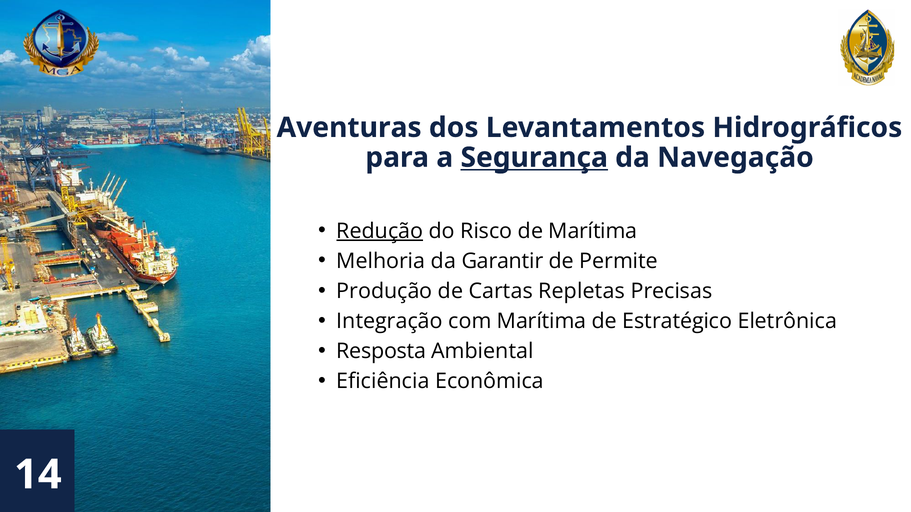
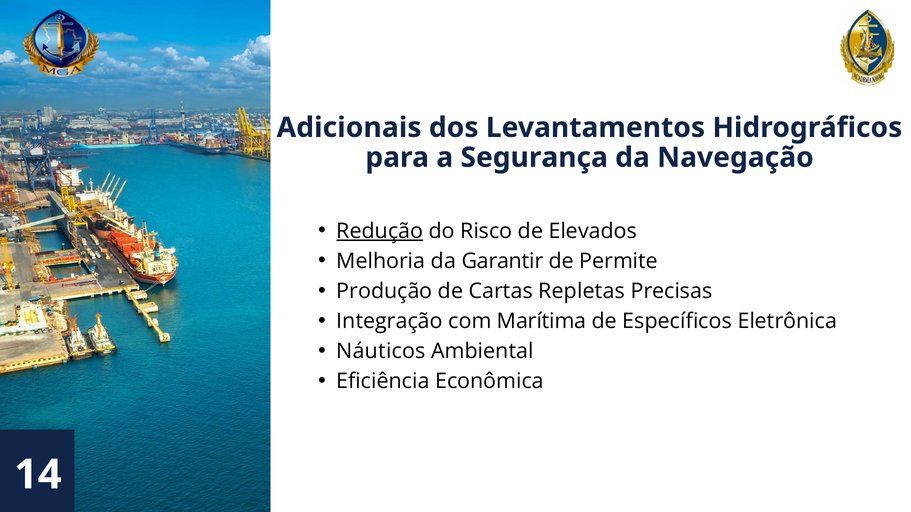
Aventuras: Aventuras -> Adicionais
Segurança underline: present -> none
de Marítima: Marítima -> Elevados
Estratégico: Estratégico -> Específicos
Resposta: Resposta -> Náuticos
